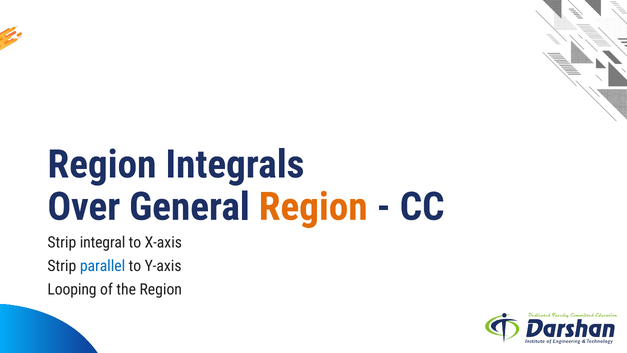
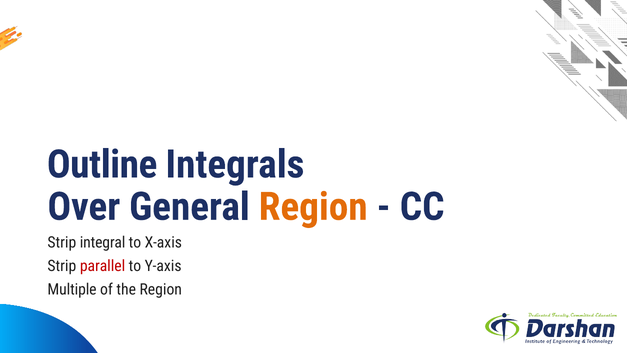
Region at (102, 164): Region -> Outline
parallel colour: blue -> red
Looping: Looping -> Multiple
